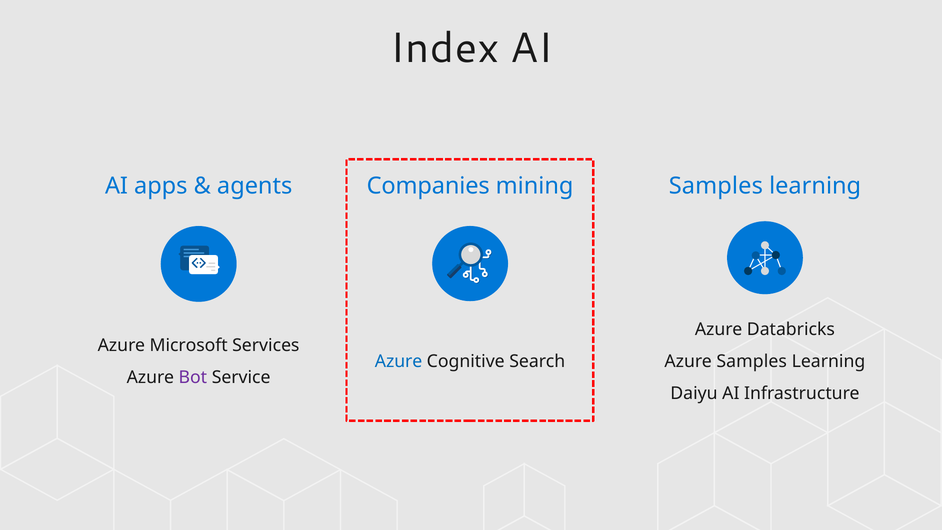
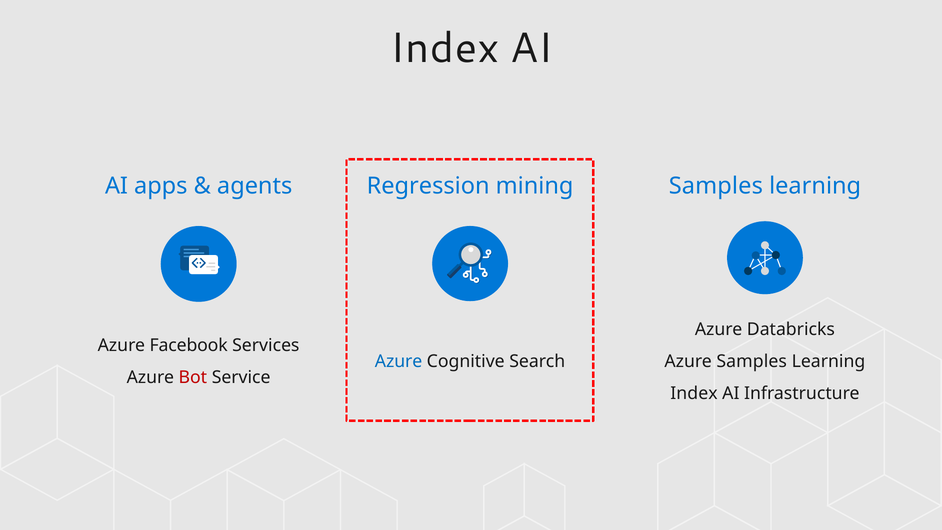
Companies: Companies -> Regression
Microsoft: Microsoft -> Facebook
Bot colour: purple -> red
Daiyu at (694, 393): Daiyu -> Index
